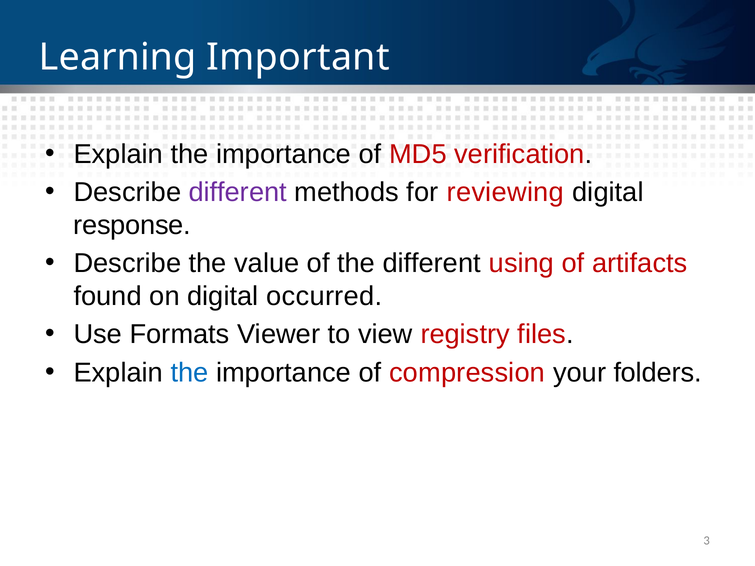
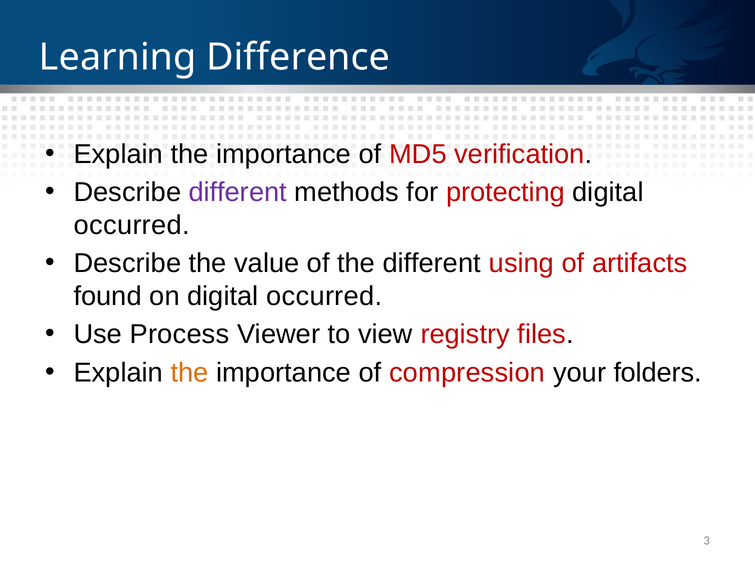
Important: Important -> Difference
reviewing: reviewing -> protecting
response at (132, 225): response -> occurred
Formats: Formats -> Process
the at (190, 373) colour: blue -> orange
